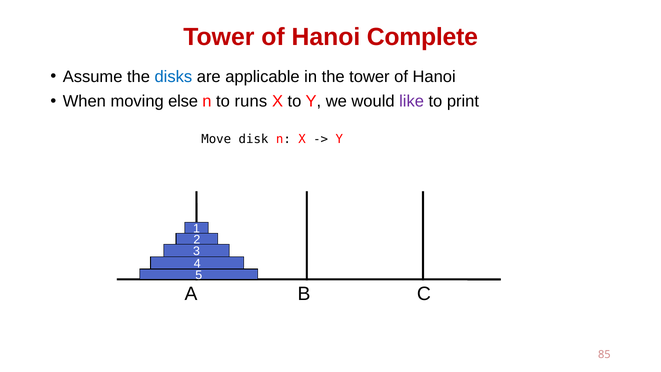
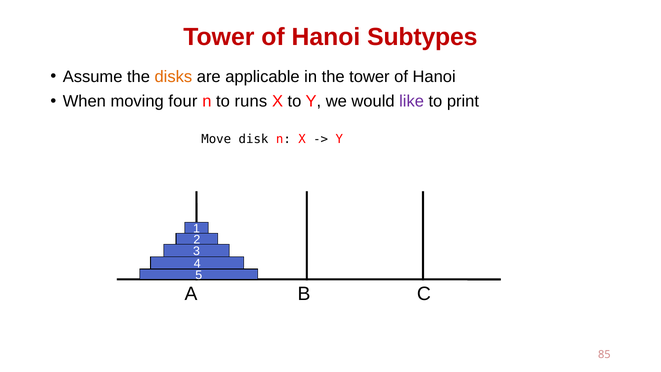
Complete: Complete -> Subtypes
disks colour: blue -> orange
else: else -> four
